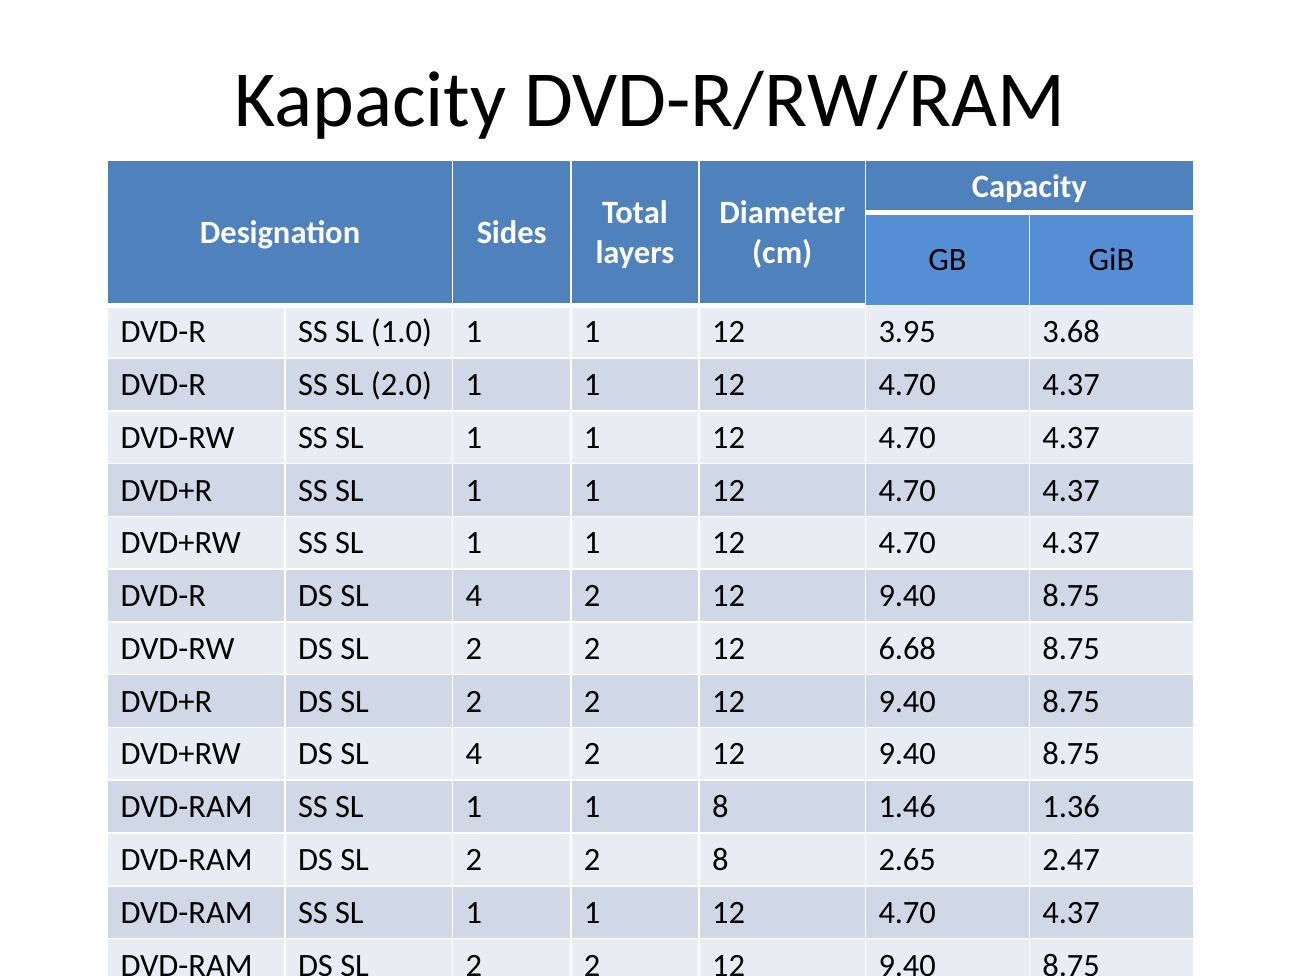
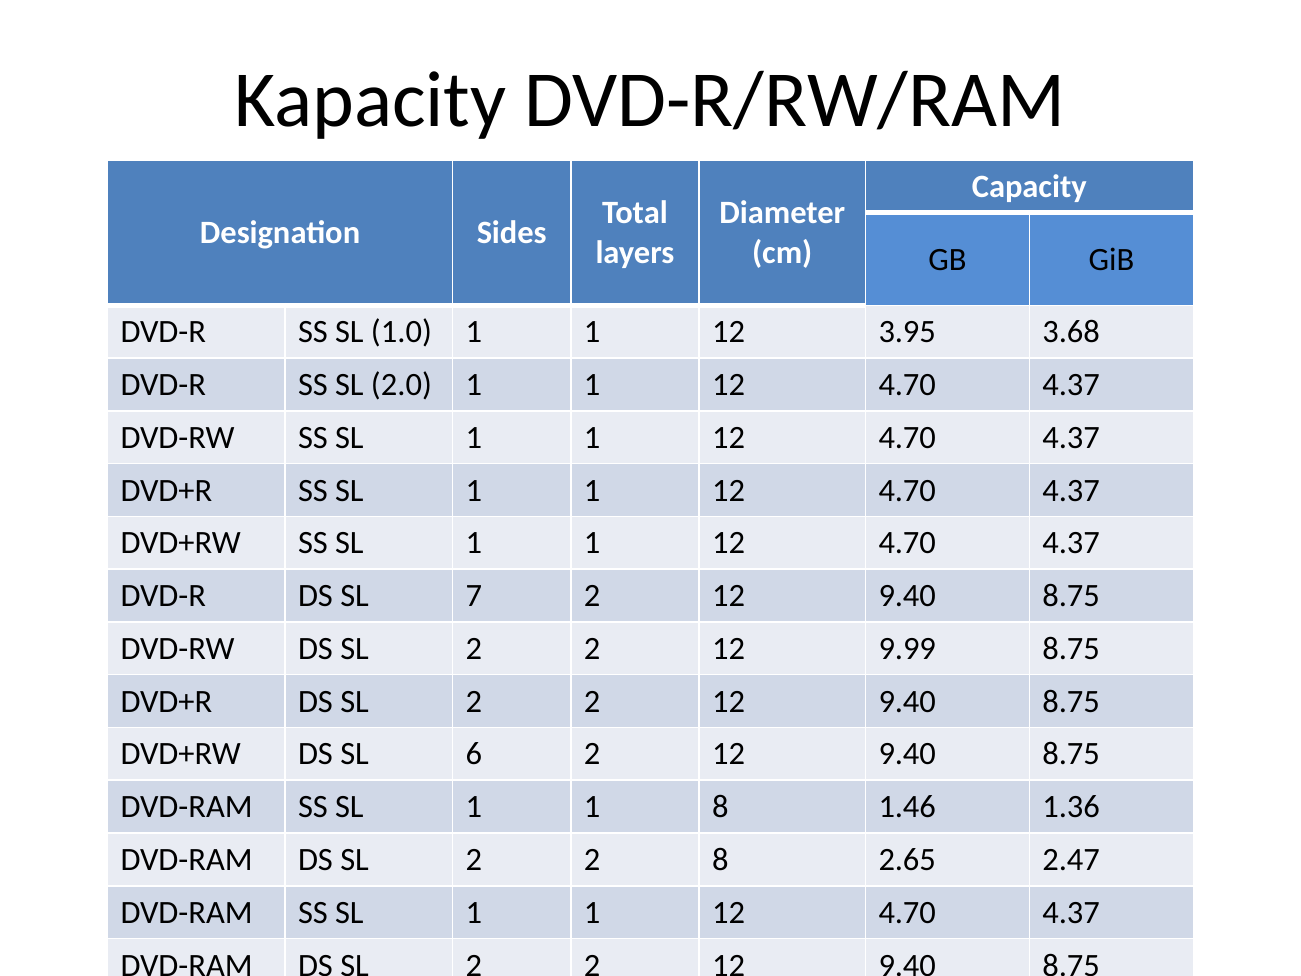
DVD-R DS SL 4: 4 -> 7
6.68: 6.68 -> 9.99
DVD+RW DS SL 4: 4 -> 6
